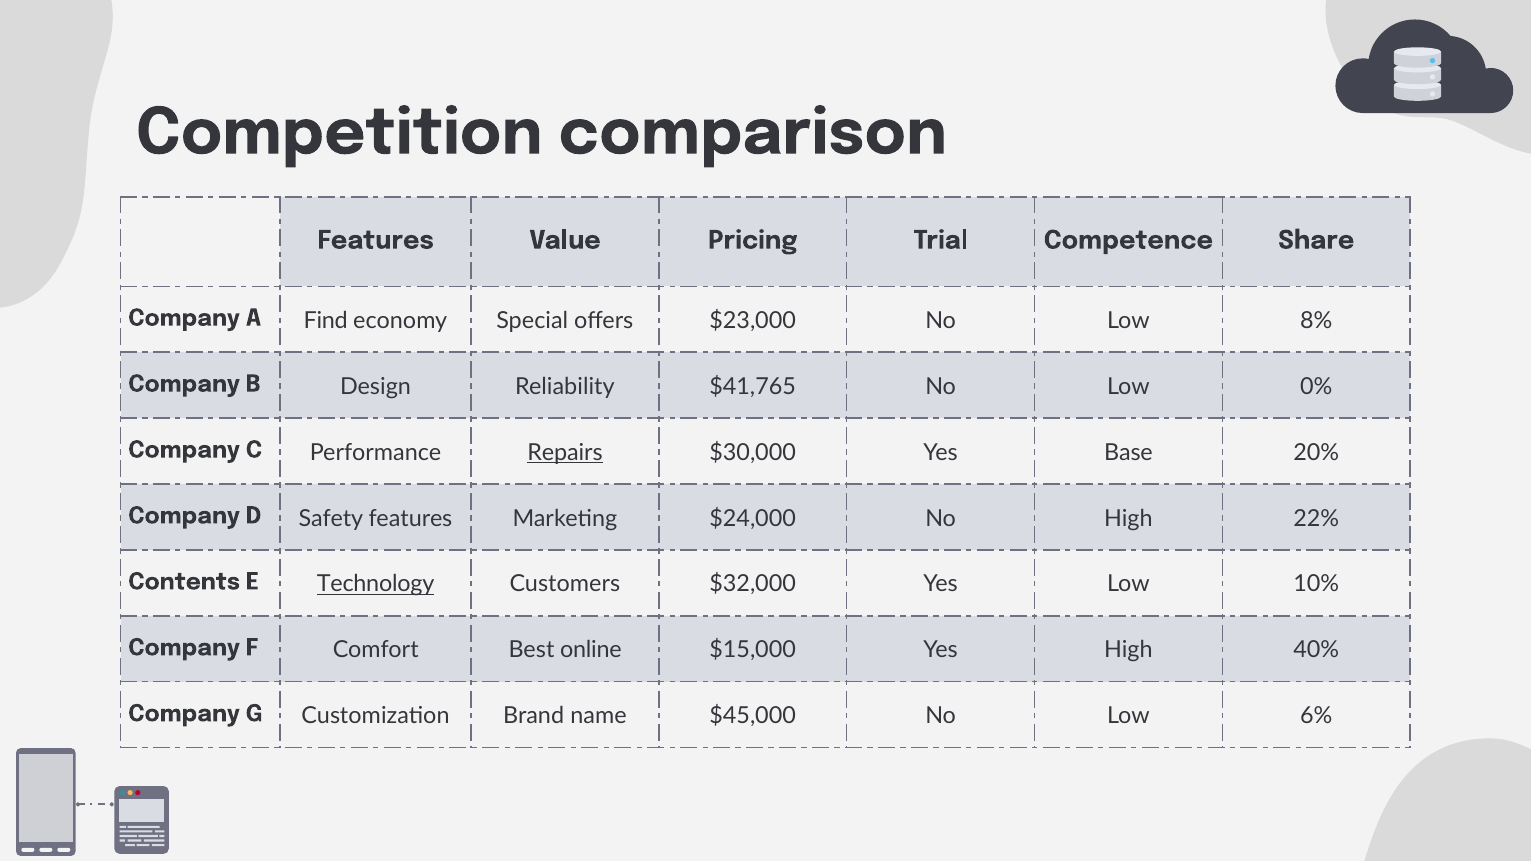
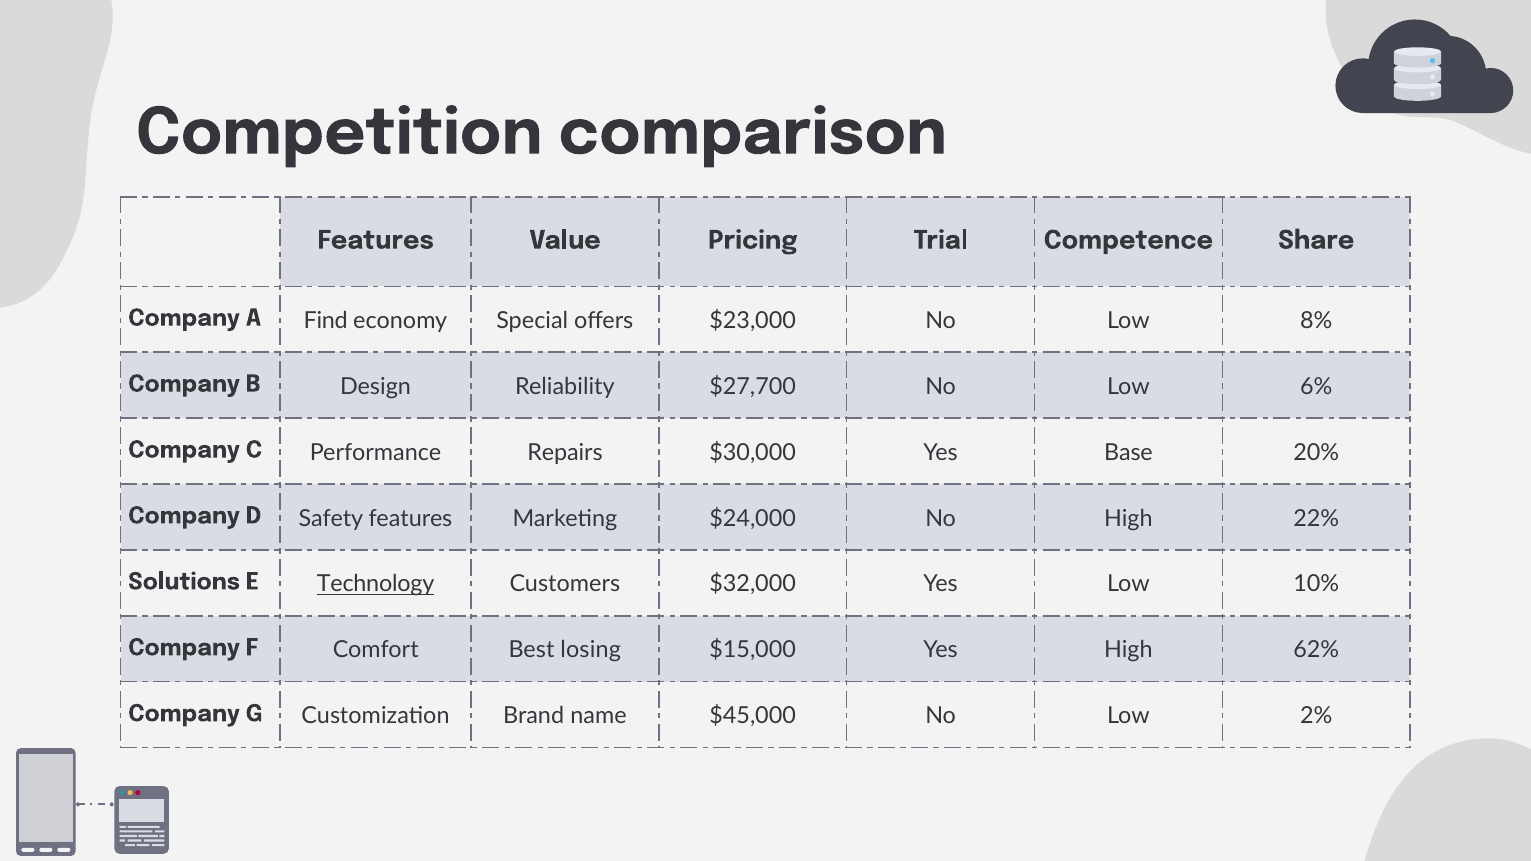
$41,765: $41,765 -> $27,700
0%: 0% -> 6%
Repairs underline: present -> none
Contents: Contents -> Solutions
online: online -> losing
40%: 40% -> 62%
6%: 6% -> 2%
